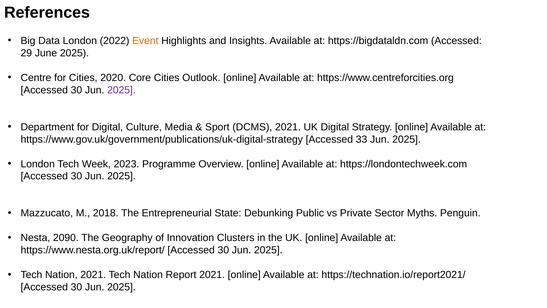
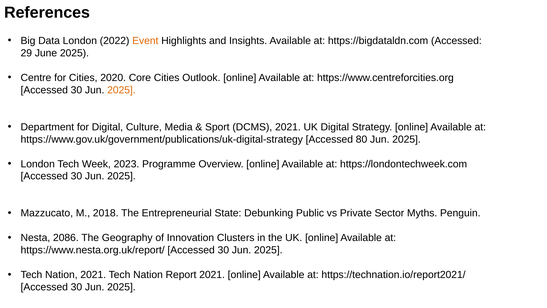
2025 at (121, 90) colour: purple -> orange
33: 33 -> 80
2090: 2090 -> 2086
